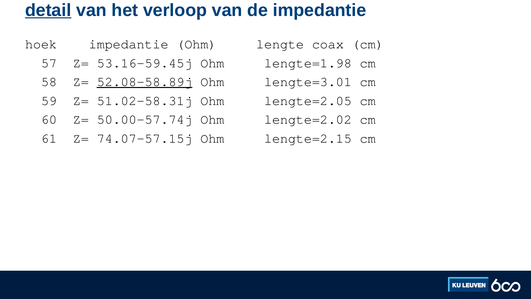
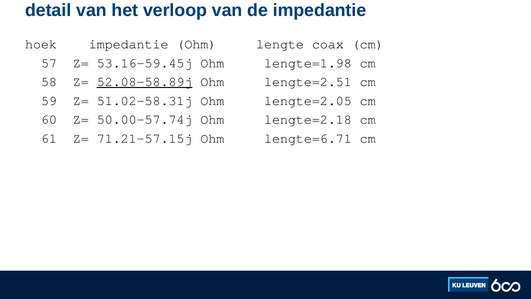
detail underline: present -> none
lengte=3.01: lengte=3.01 -> lengte=2.51
lengte=2.02: lengte=2.02 -> lengte=2.18
74.07-57.15j: 74.07-57.15j -> 71.21-57.15j
lengte=2.15: lengte=2.15 -> lengte=6.71
